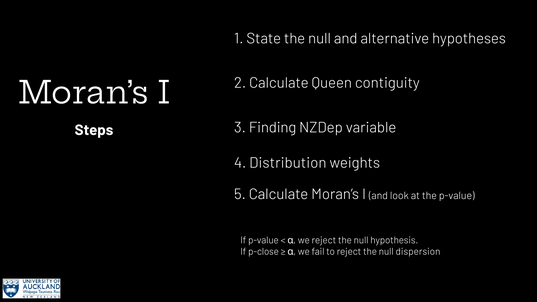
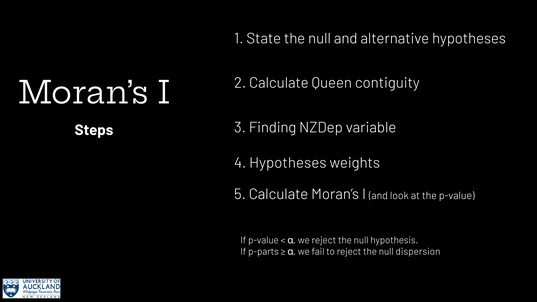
4 Distribution: Distribution -> Hypotheses
p-close: p-close -> p-parts
